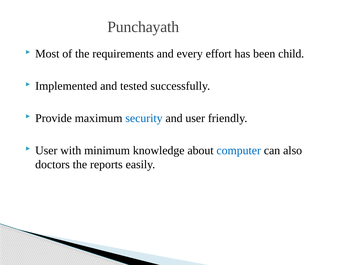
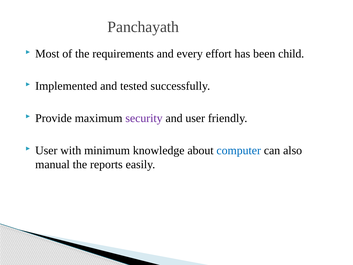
Punchayath: Punchayath -> Panchayath
security colour: blue -> purple
doctors: doctors -> manual
